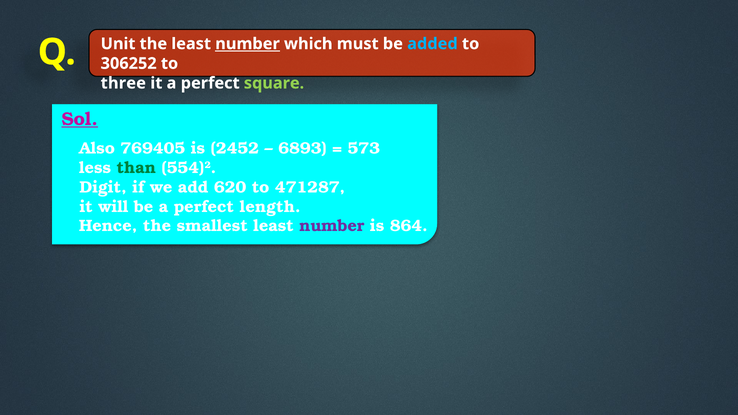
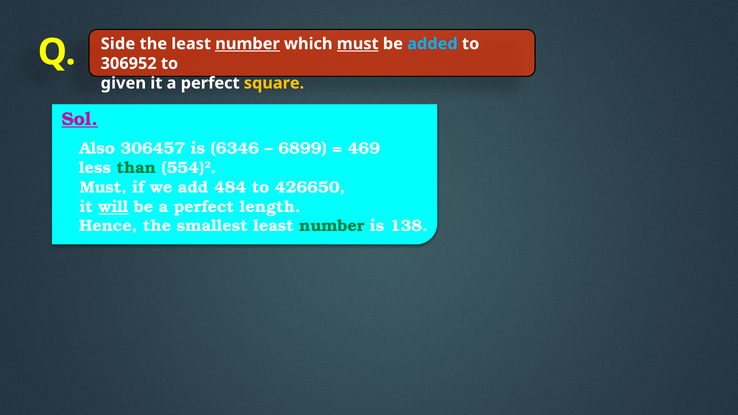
Unit: Unit -> Side
must at (358, 44) underline: none -> present
306252: 306252 -> 306952
three: three -> given
square colour: light green -> yellow
769405: 769405 -> 306457
2452: 2452 -> 6346
6893: 6893 -> 6899
573: 573 -> 469
Digit at (103, 187): Digit -> Must
620: 620 -> 484
471287: 471287 -> 426650
will underline: none -> present
number at (332, 226) colour: purple -> green
864: 864 -> 138
